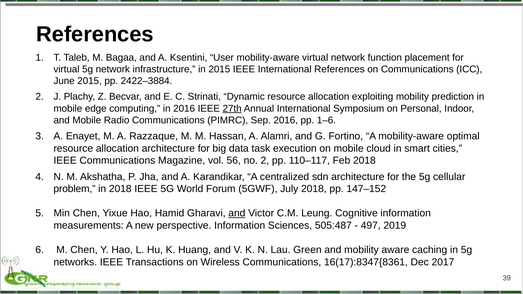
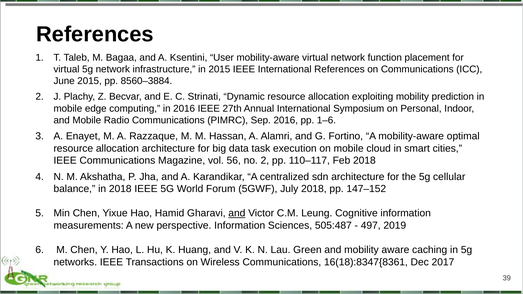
2422–3884: 2422–3884 -> 8560–3884
27th underline: present -> none
problem: problem -> balance
16(17):8347{8361: 16(17):8347{8361 -> 16(18):8347{8361
